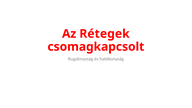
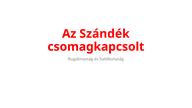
Rétegek: Rétegek -> Szándék
